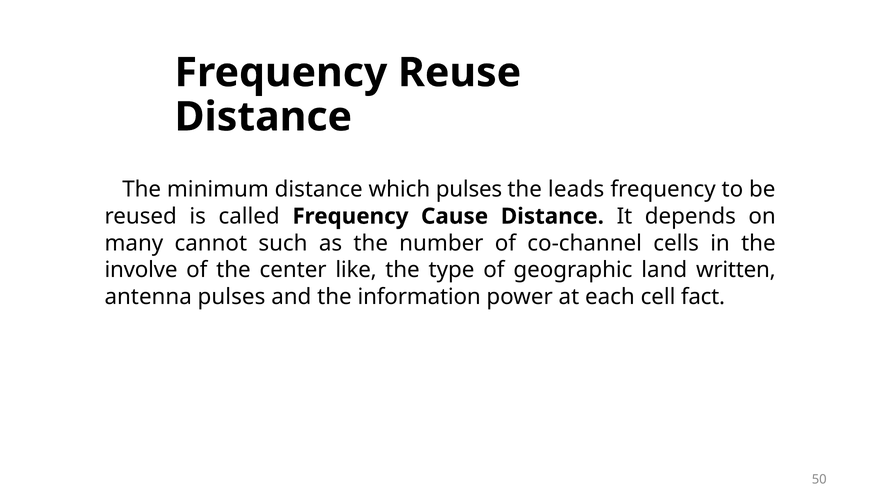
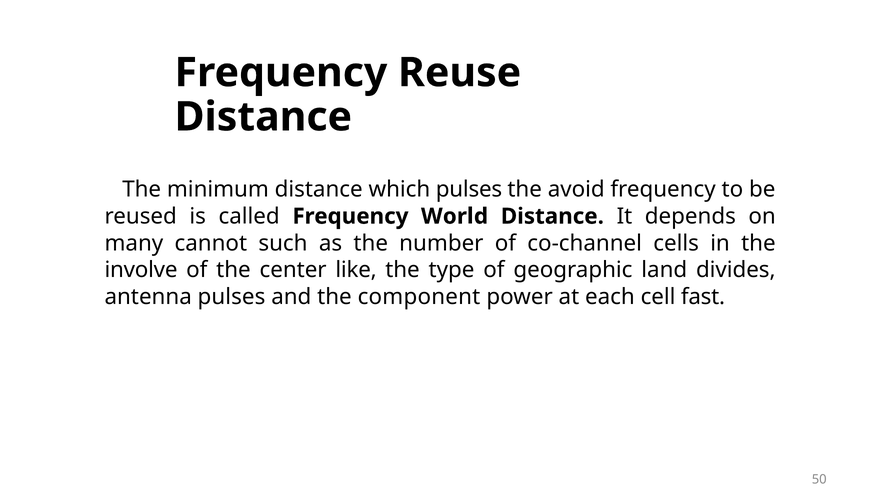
leads: leads -> avoid
Cause: Cause -> World
written: written -> divides
information: information -> component
fact: fact -> fast
